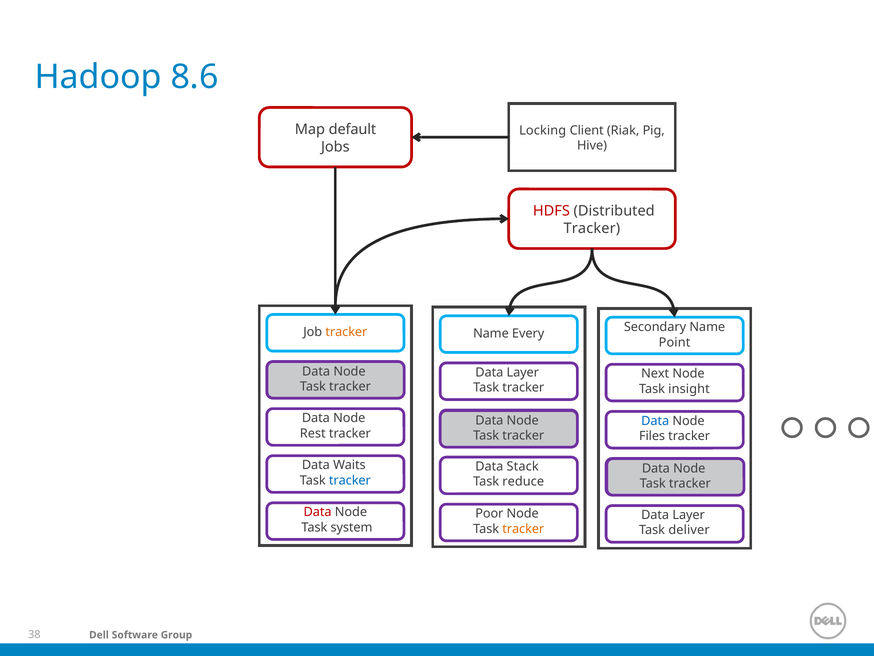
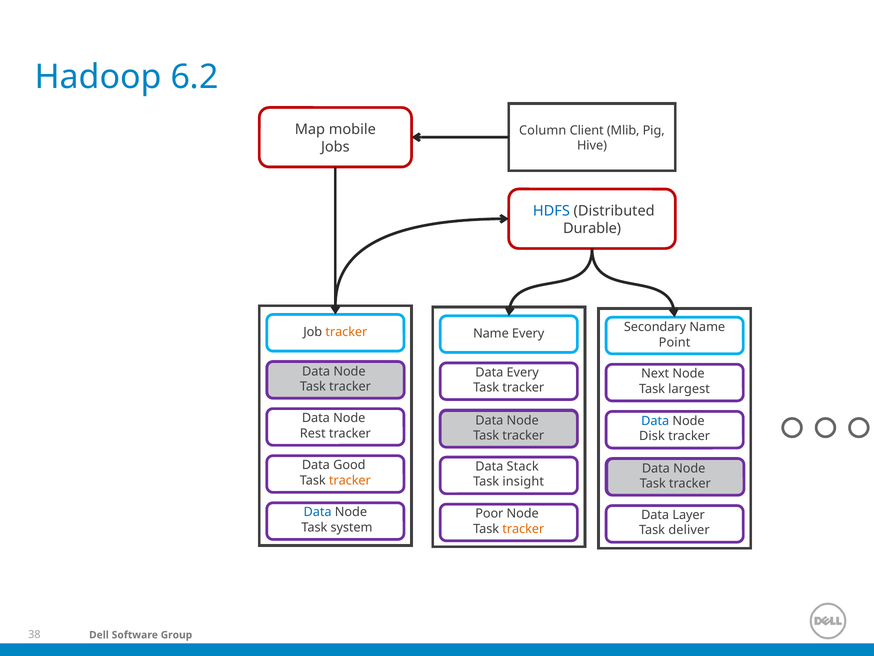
8.6: 8.6 -> 6.2
default: default -> mobile
Locking: Locking -> Column
Riak: Riak -> Mlib
HDFS colour: red -> blue
Tracker at (592, 228): Tracker -> Durable
Layer at (523, 372): Layer -> Every
insight: insight -> largest
Files: Files -> Disk
Waits: Waits -> Good
tracker at (350, 480) colour: blue -> orange
reduce: reduce -> insight
Data at (318, 512) colour: red -> blue
